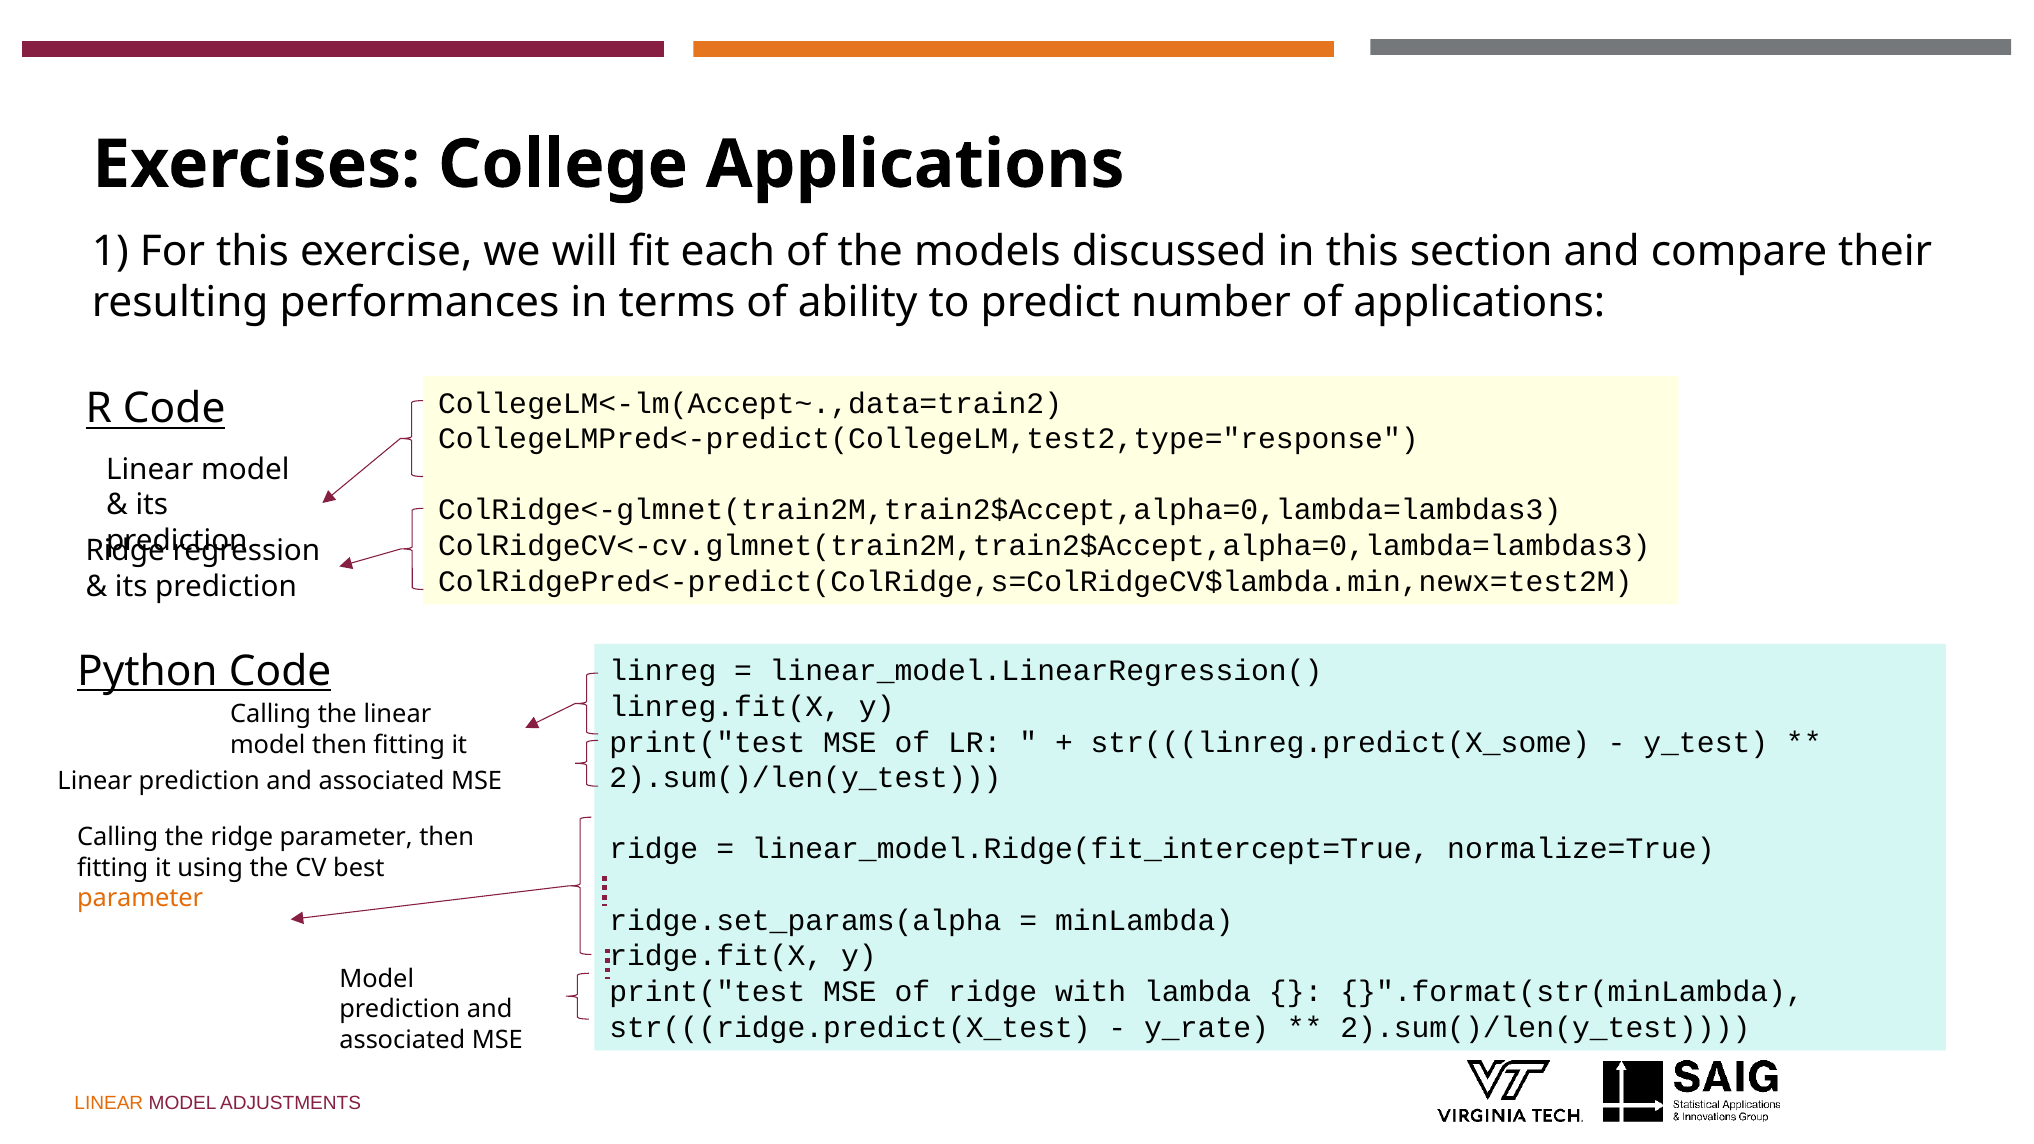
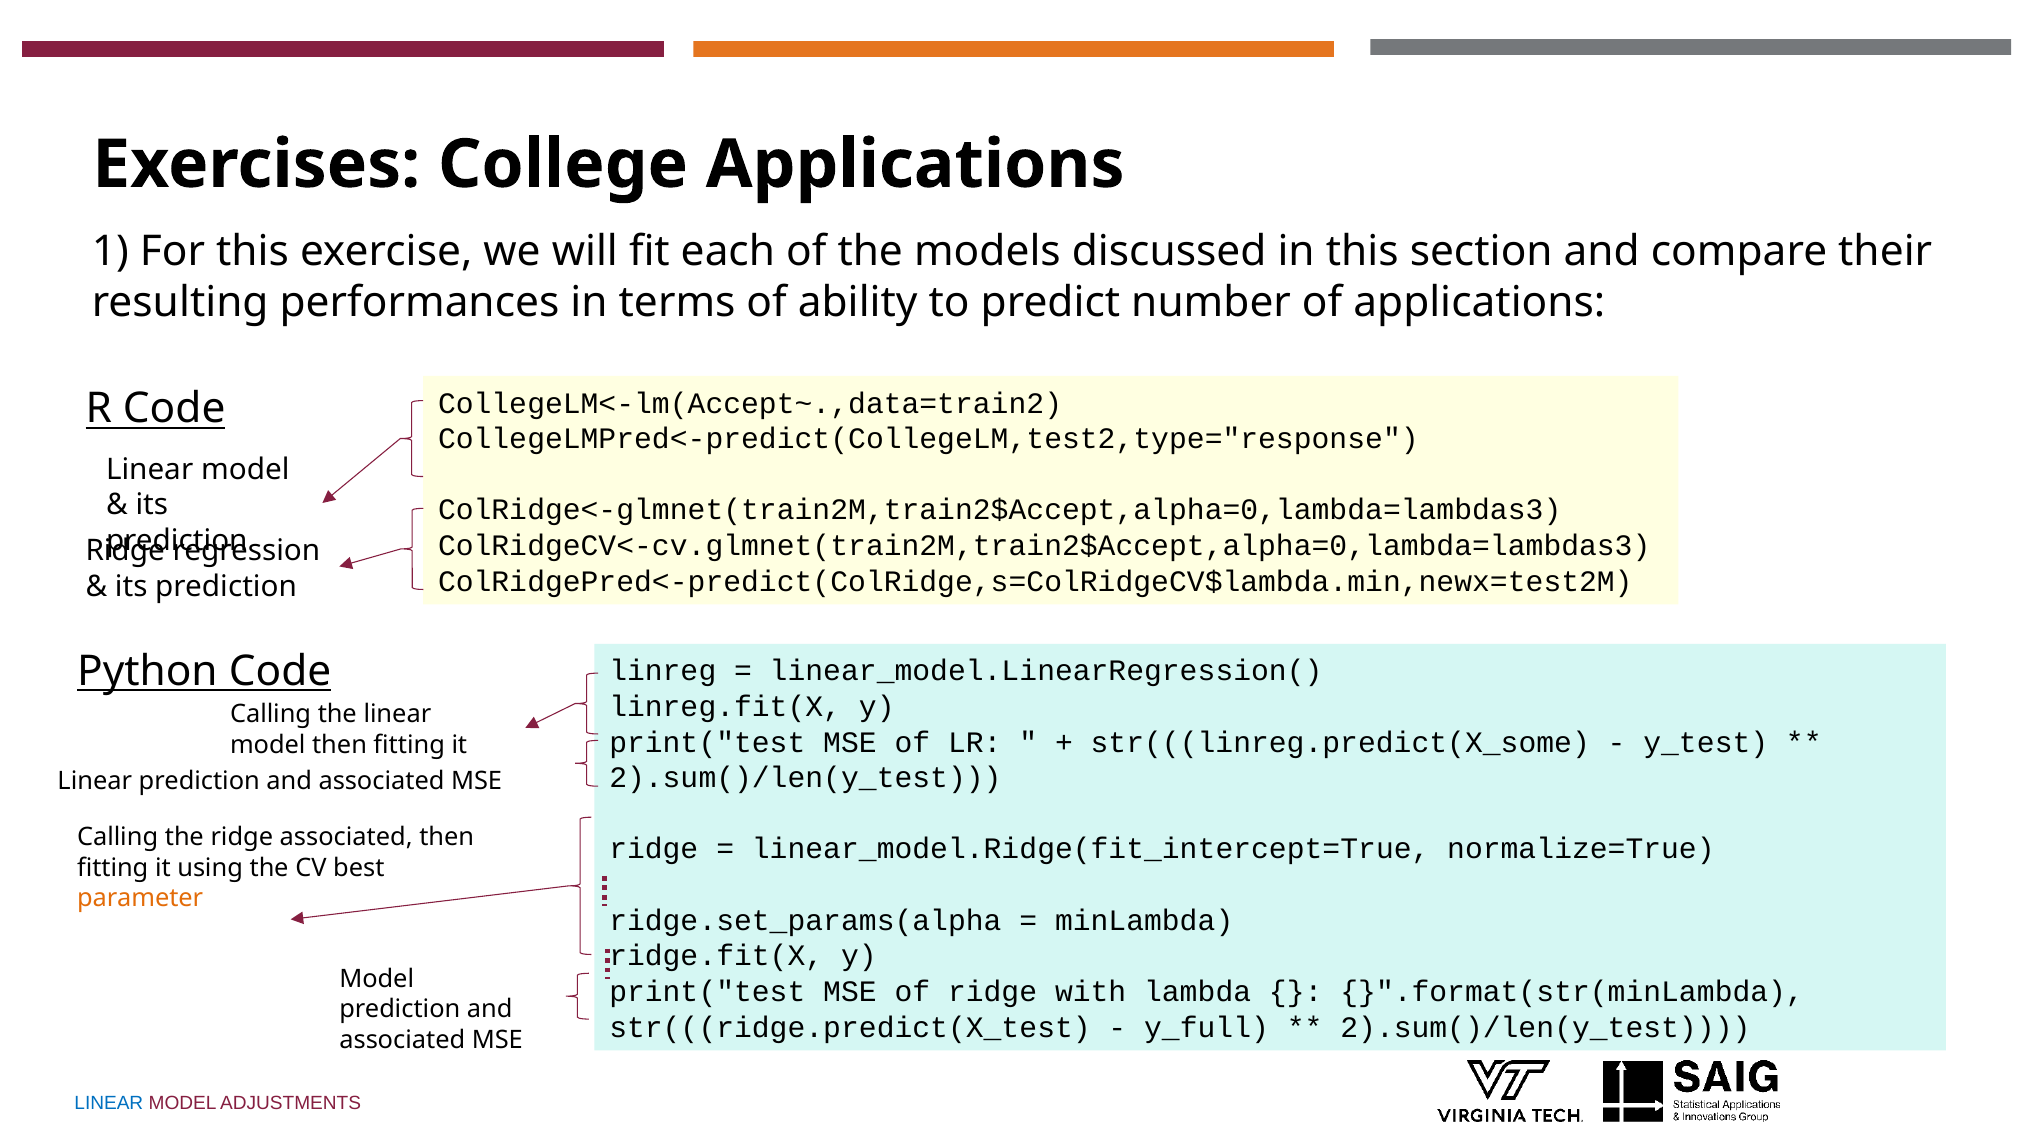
ridge parameter: parameter -> associated
y_rate: y_rate -> y_full
LINEAR at (109, 1103) colour: orange -> blue
